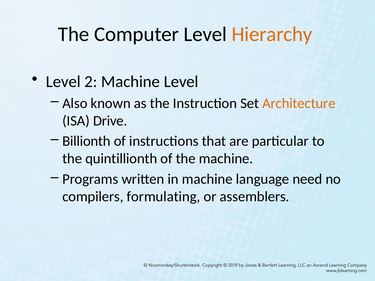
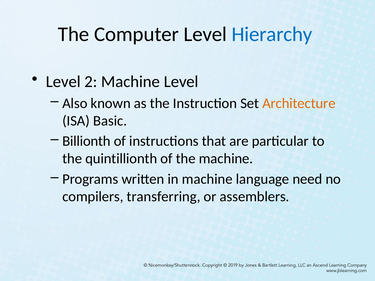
Hierarchy colour: orange -> blue
Drive: Drive -> Basic
formulating: formulating -> transferring
